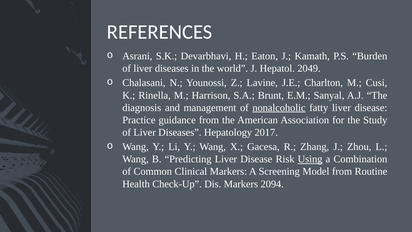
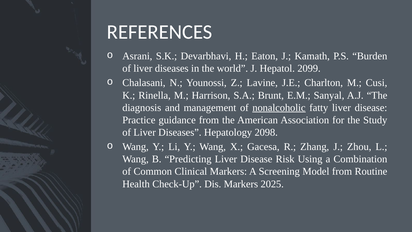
2049: 2049 -> 2099
2017: 2017 -> 2098
Using underline: present -> none
2094: 2094 -> 2025
